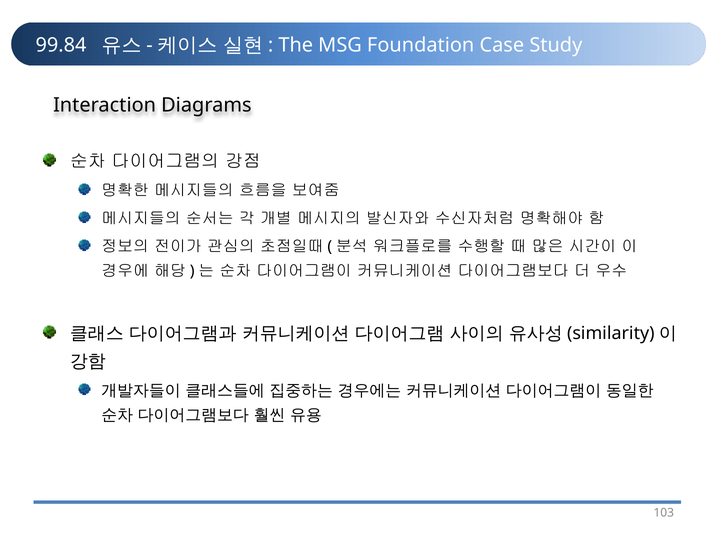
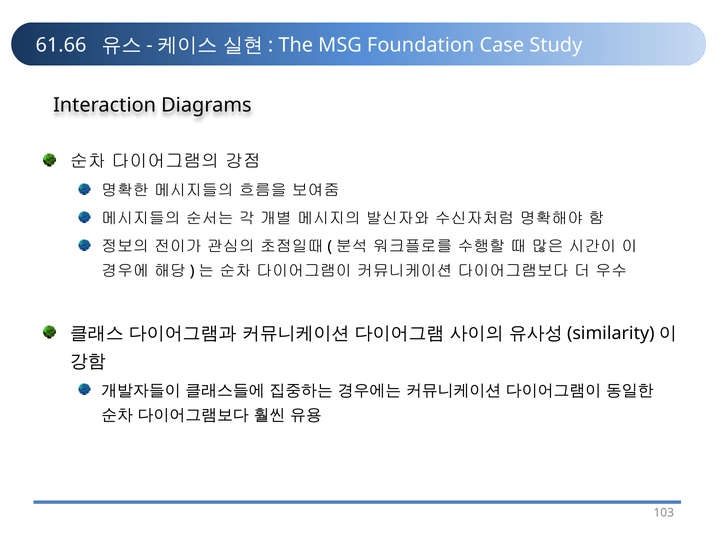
99.84: 99.84 -> 61.66
